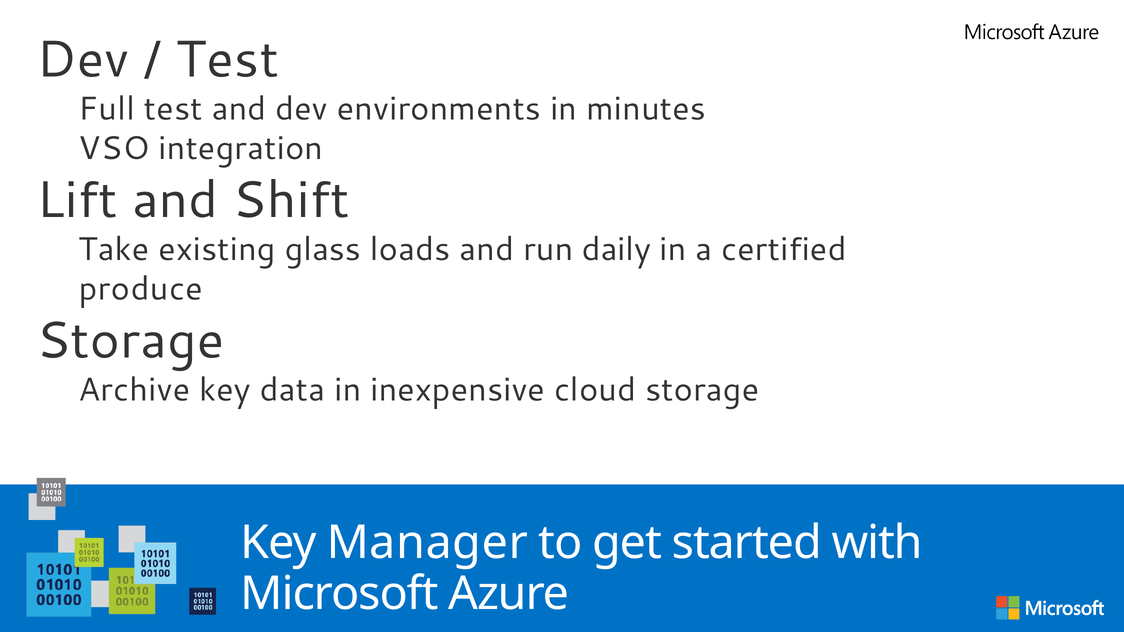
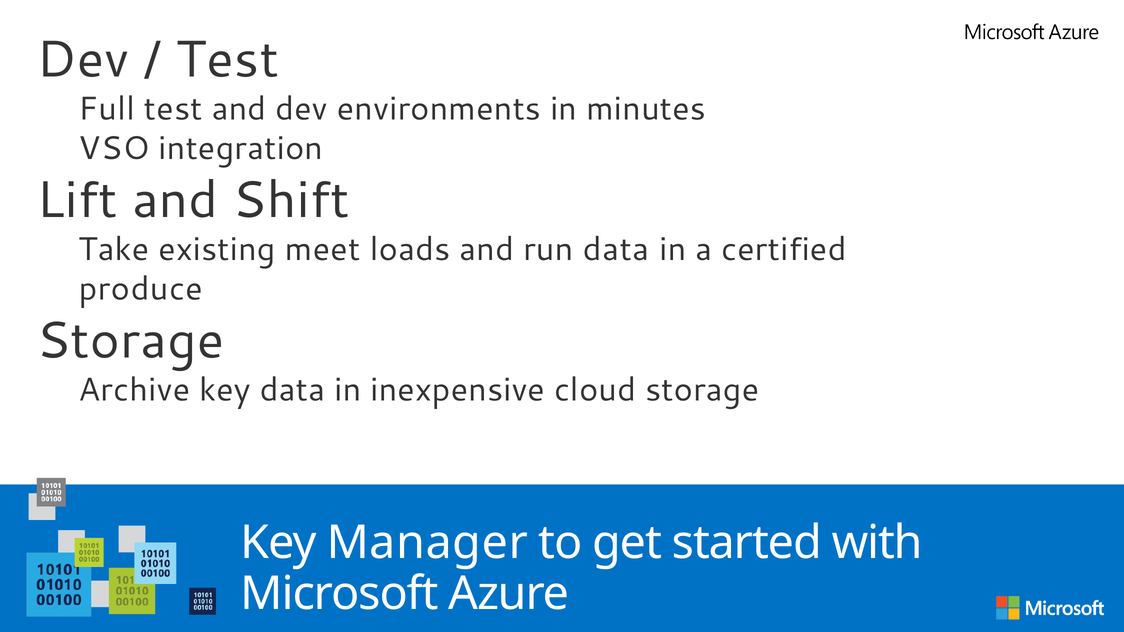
glass: glass -> meet
run daily: daily -> data
